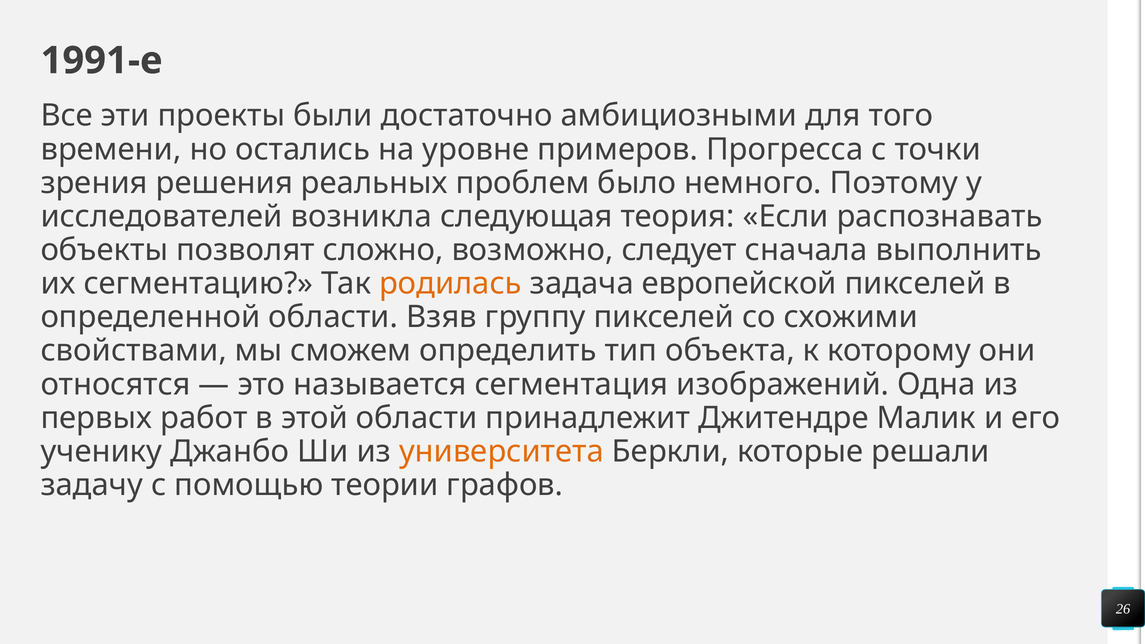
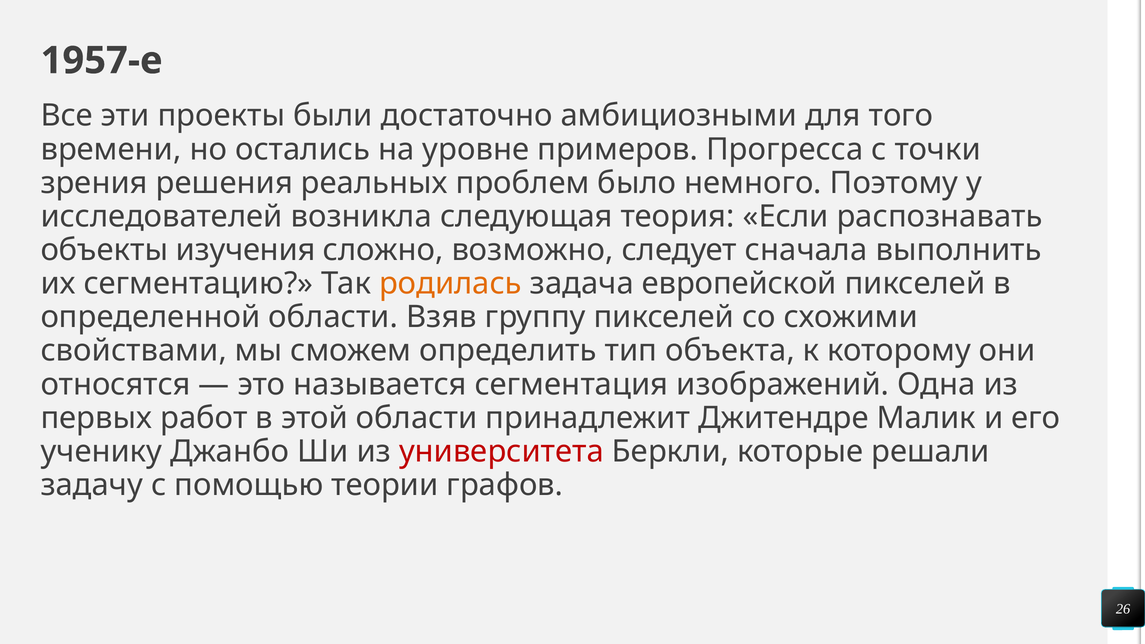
1991-е: 1991-е -> 1957-е
позволят: позволят -> изучения
университета colour: orange -> red
